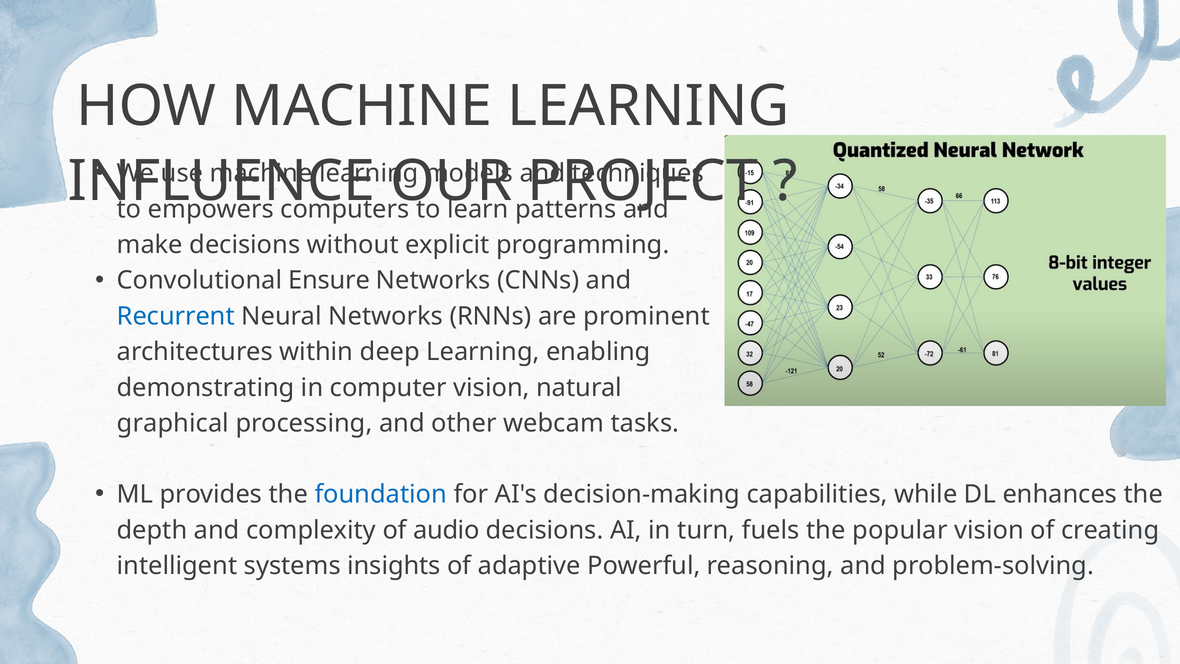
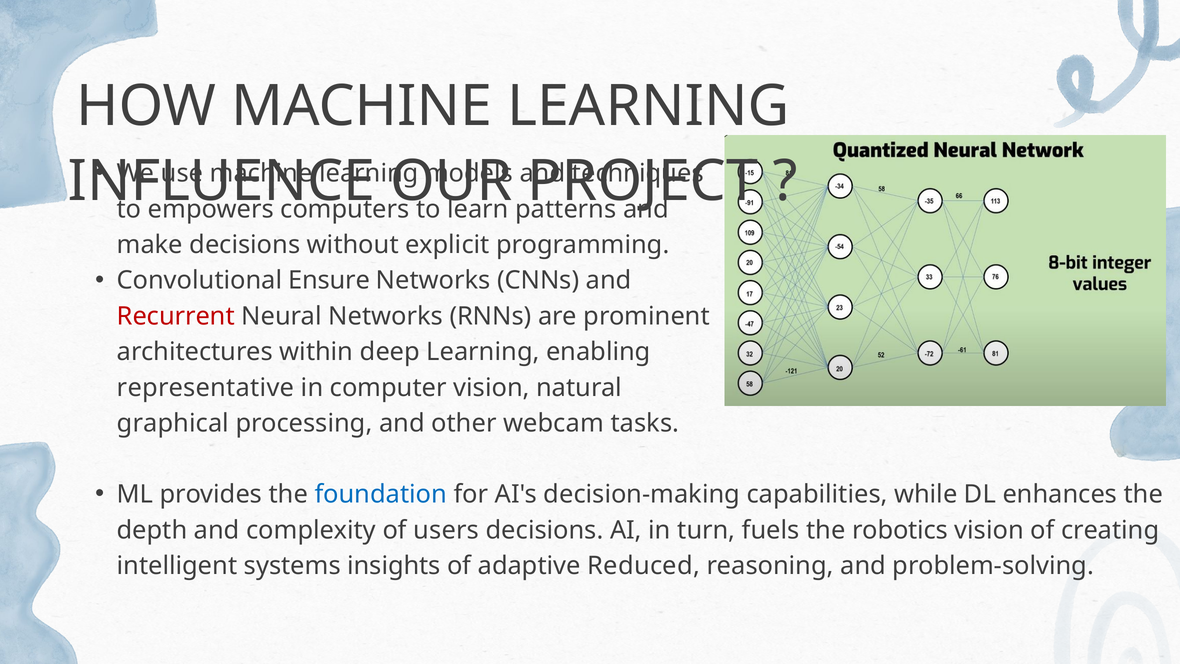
Recurrent colour: blue -> red
demonstrating: demonstrating -> representative
audio: audio -> users
popular: popular -> robotics
Powerful: Powerful -> Reduced
